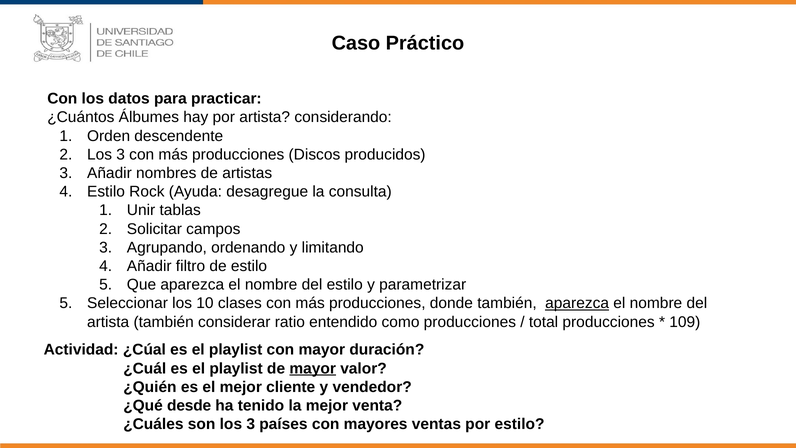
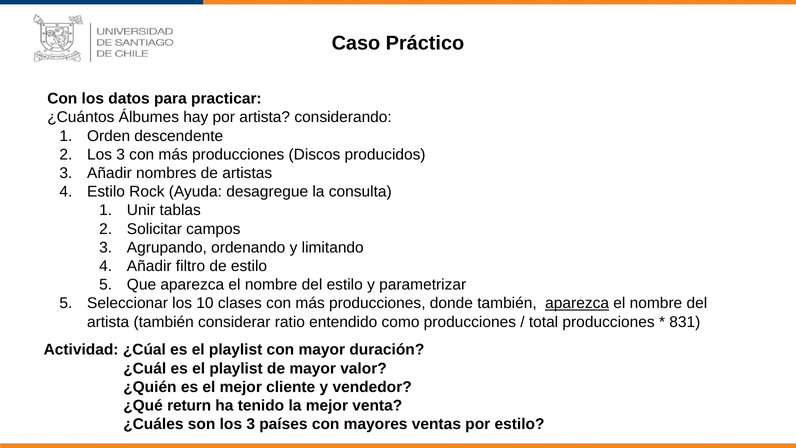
109: 109 -> 831
mayor at (313, 368) underline: present -> none
desde: desde -> return
